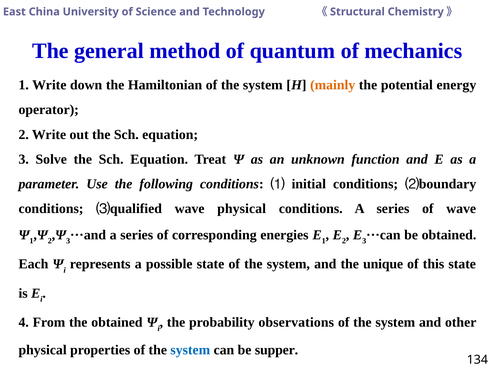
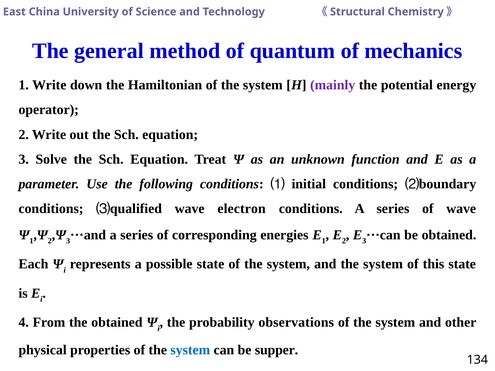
mainly colour: orange -> purple
wave physical: physical -> electron
and the unique: unique -> system
